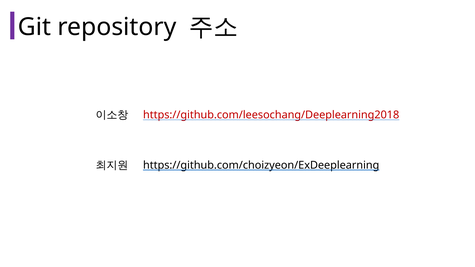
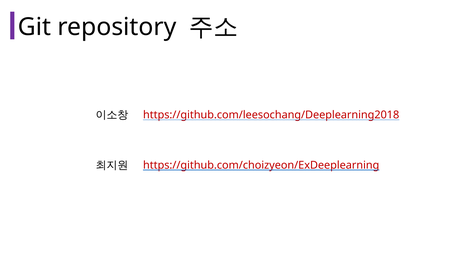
https://github.com/choizyeon/ExDeeplearning colour: black -> red
